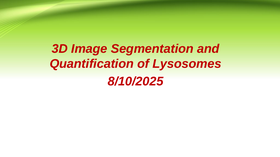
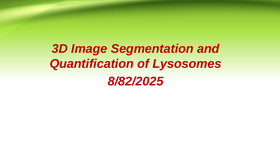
8/10/2025: 8/10/2025 -> 8/82/2025
